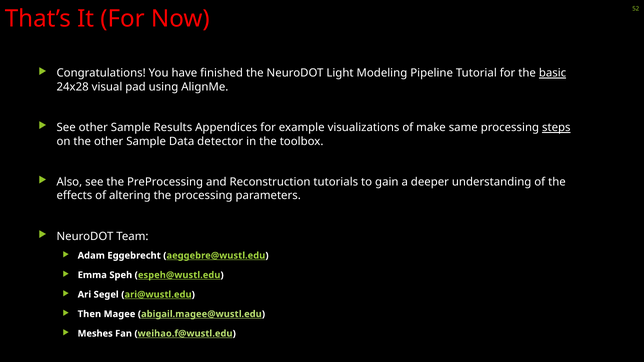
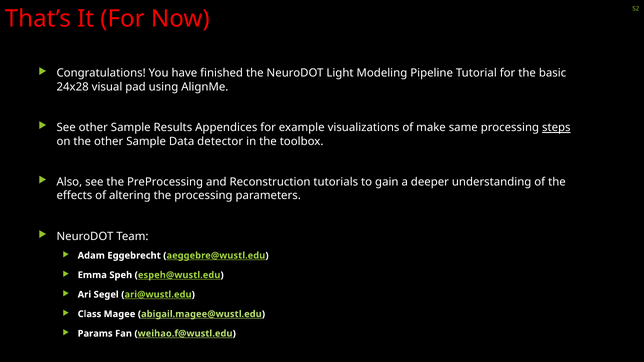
basic underline: present -> none
Then: Then -> Class
Meshes: Meshes -> Params
